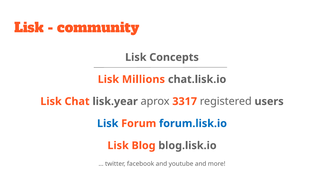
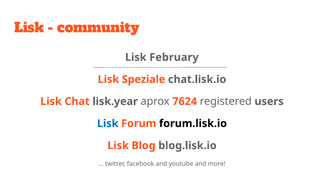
Concepts: Concepts -> February
Millions: Millions -> Speziale
3317: 3317 -> 7624
forum.lisk.io colour: blue -> black
